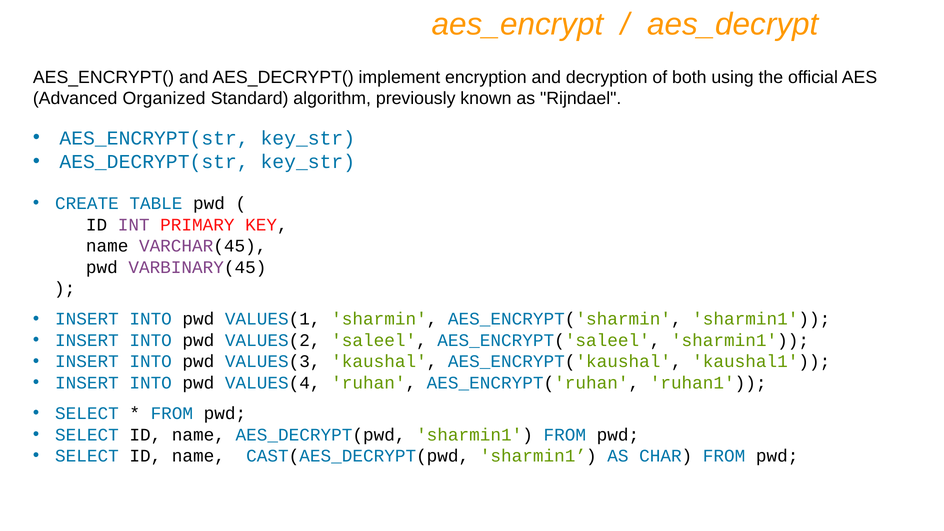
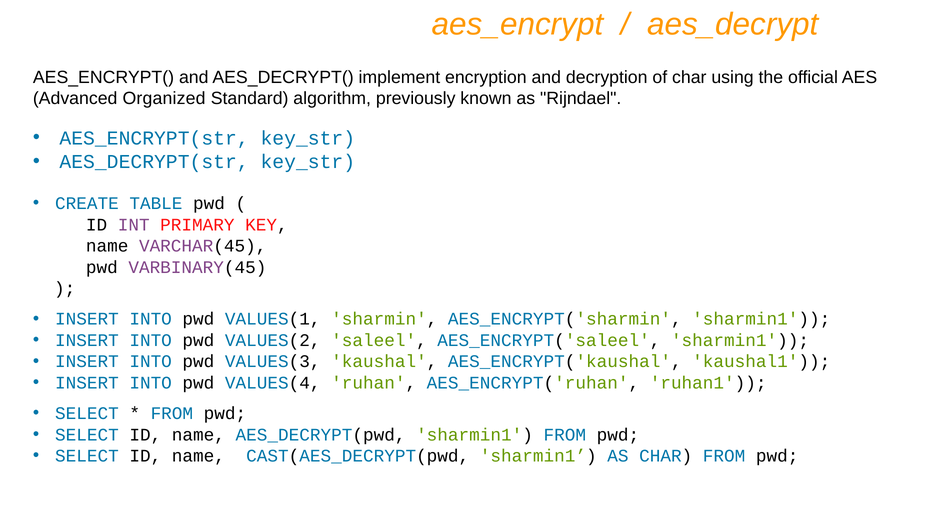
of both: both -> char
